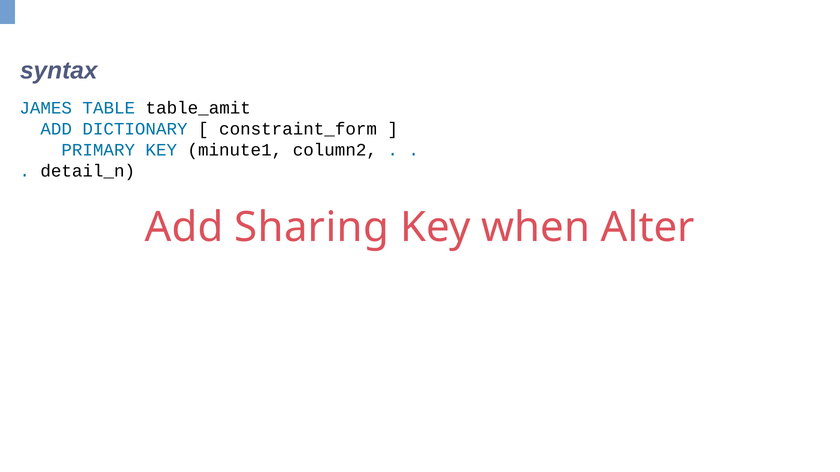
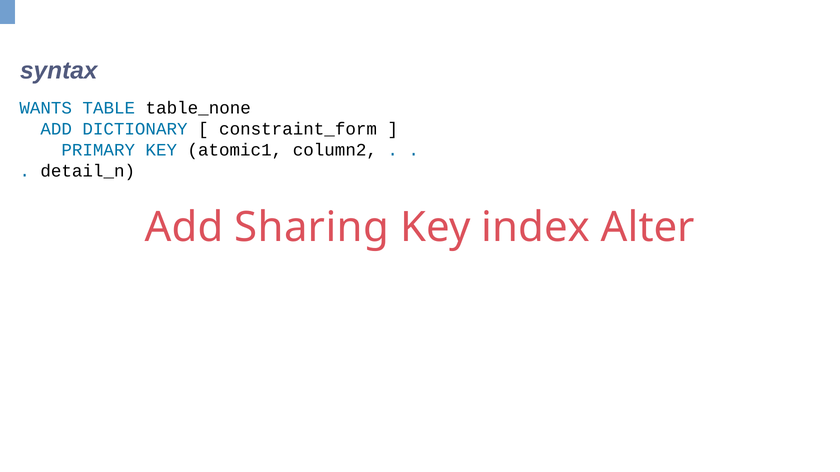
JAMES: JAMES -> WANTS
table_amit: table_amit -> table_none
minute1: minute1 -> atomic1
when: when -> index
